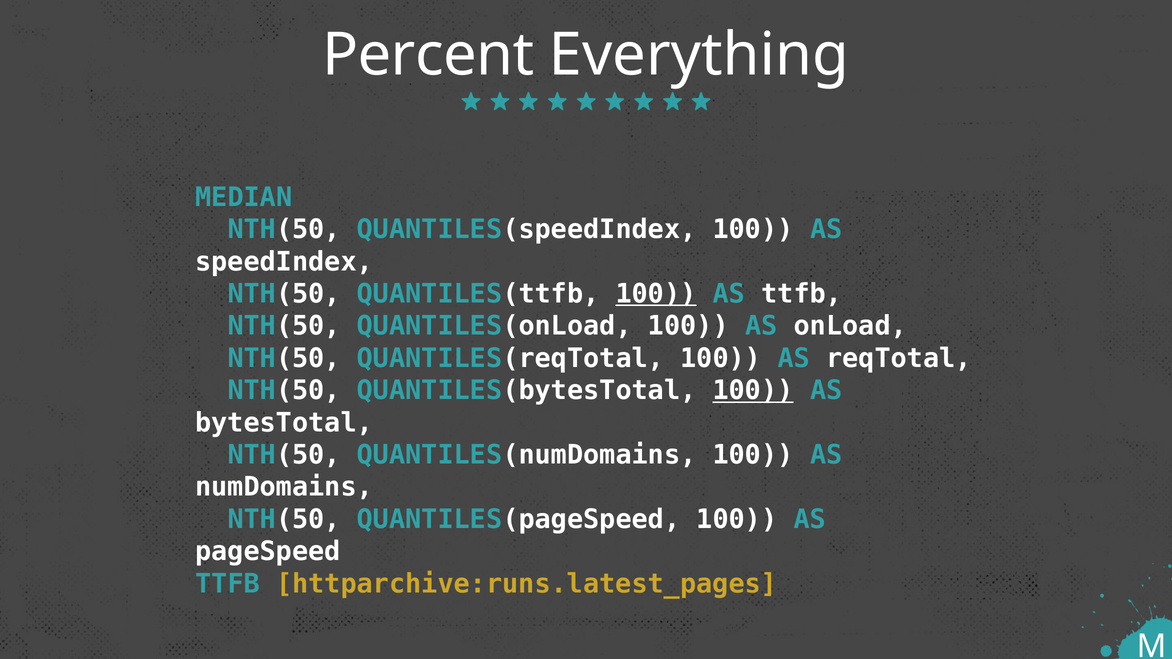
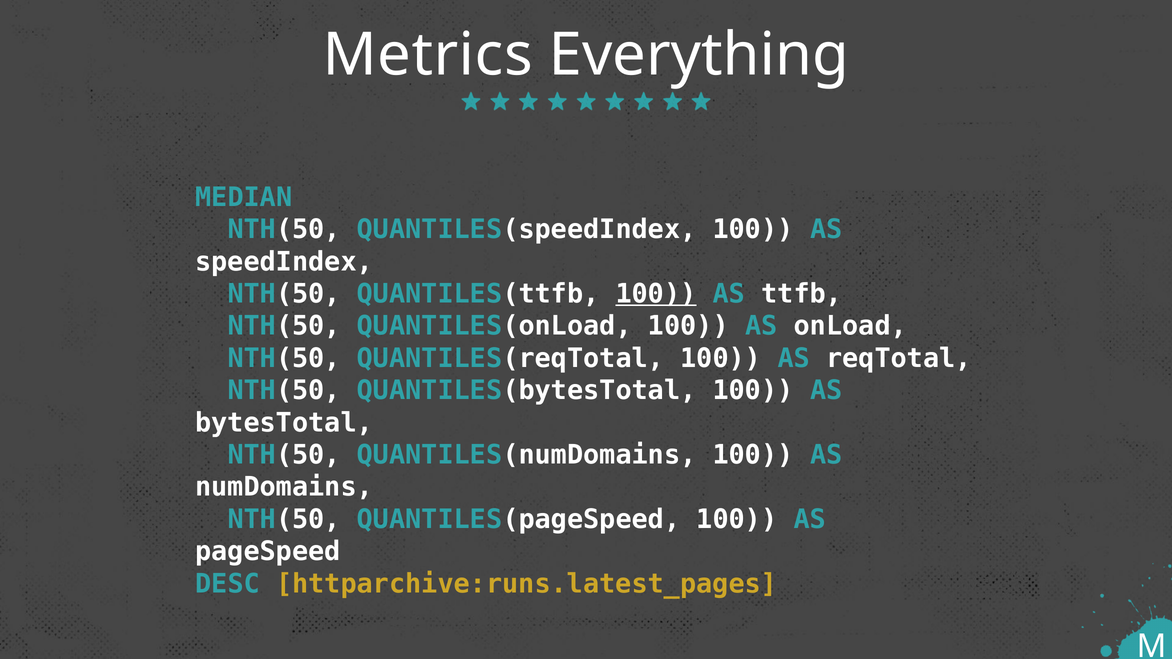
Percent: Percent -> Metrics
100 at (753, 391) underline: present -> none
TTFB at (228, 584): TTFB -> DESC
